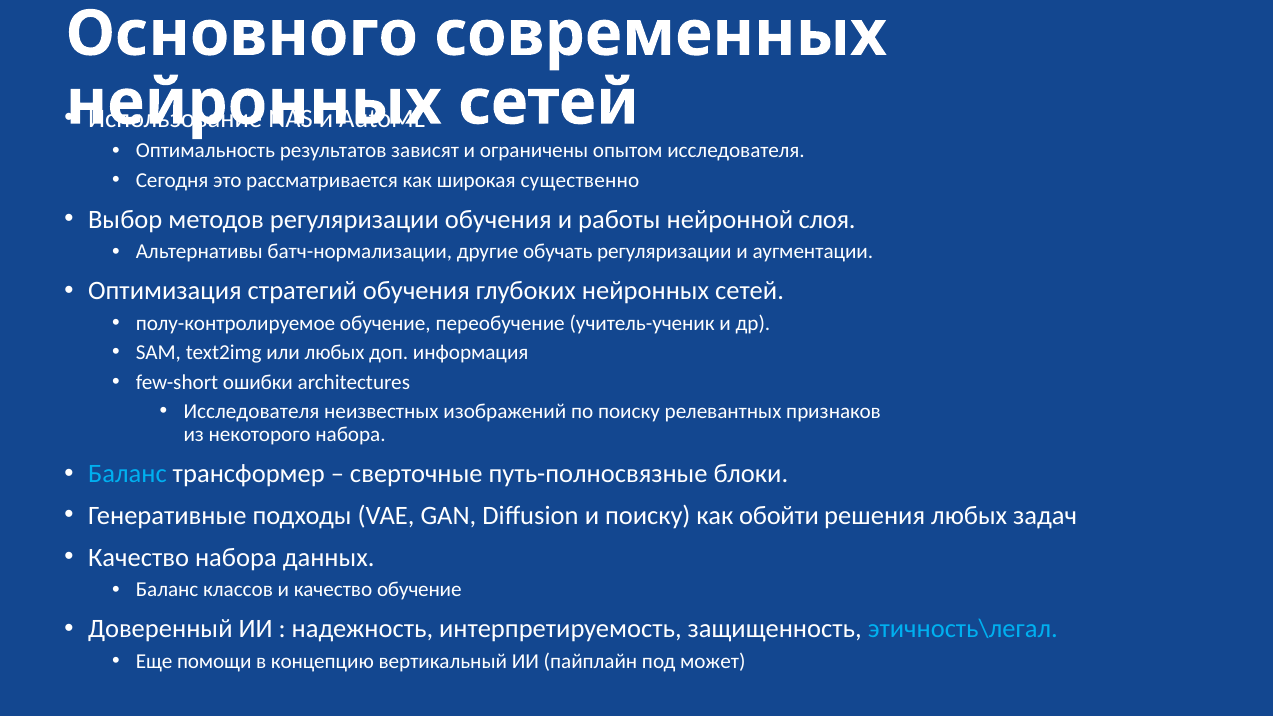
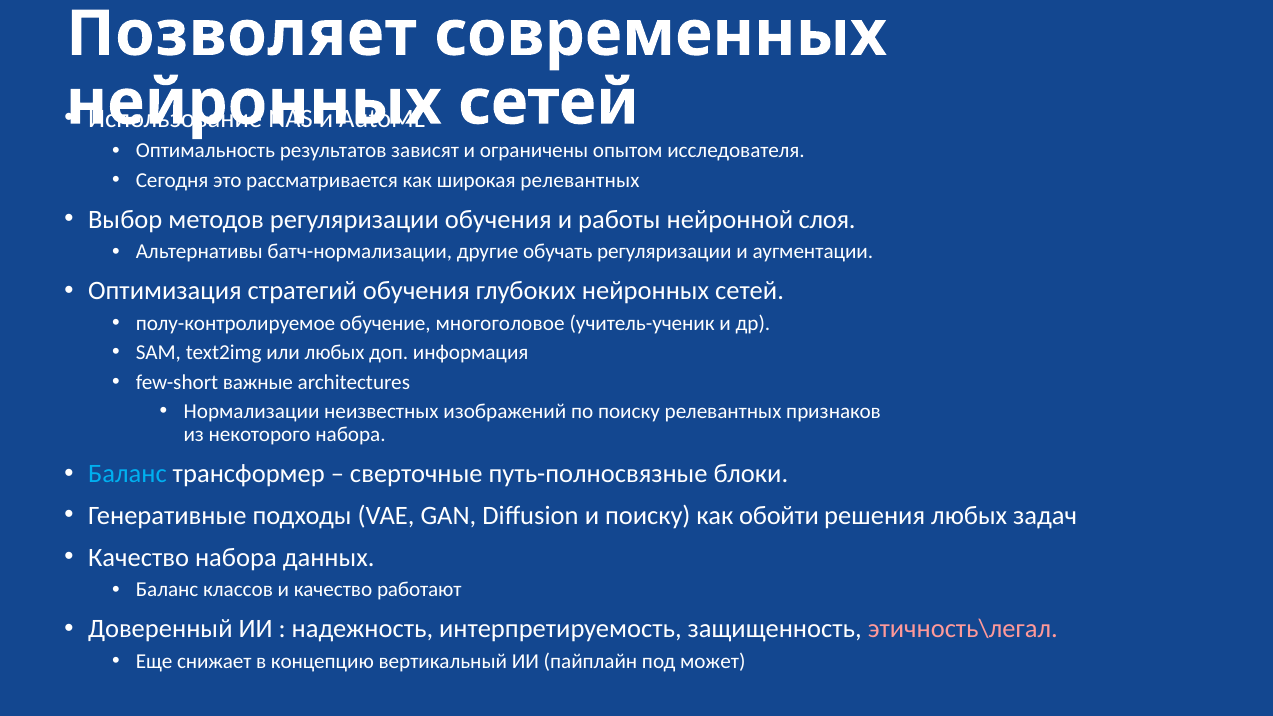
Основного: Основного -> Позволяет
широкая существенно: существенно -> релевантных
переобучение: переобучение -> многоголовое
ошибки: ошибки -> важные
Исследователя at (252, 412): Исследователя -> Нормализации
качество обучение: обучение -> работают
этичность\легал colour: light blue -> pink
помощи: помощи -> снижает
